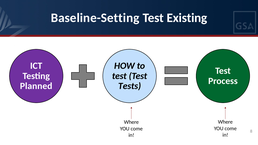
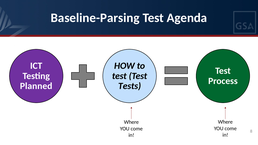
Baseline-Setting: Baseline-Setting -> Baseline-Parsing
Existing: Existing -> Agenda
